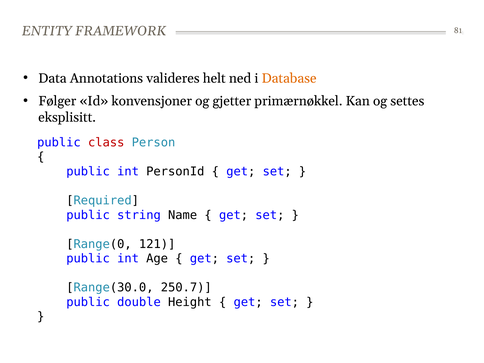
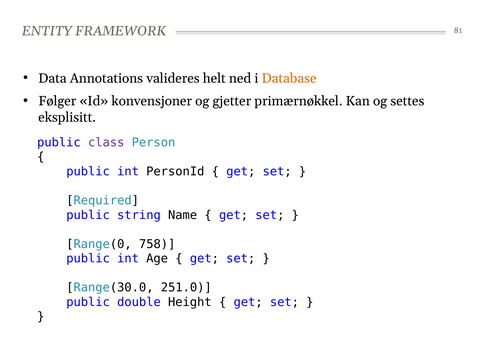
class colour: red -> purple
121: 121 -> 758
250.7: 250.7 -> 251.0
